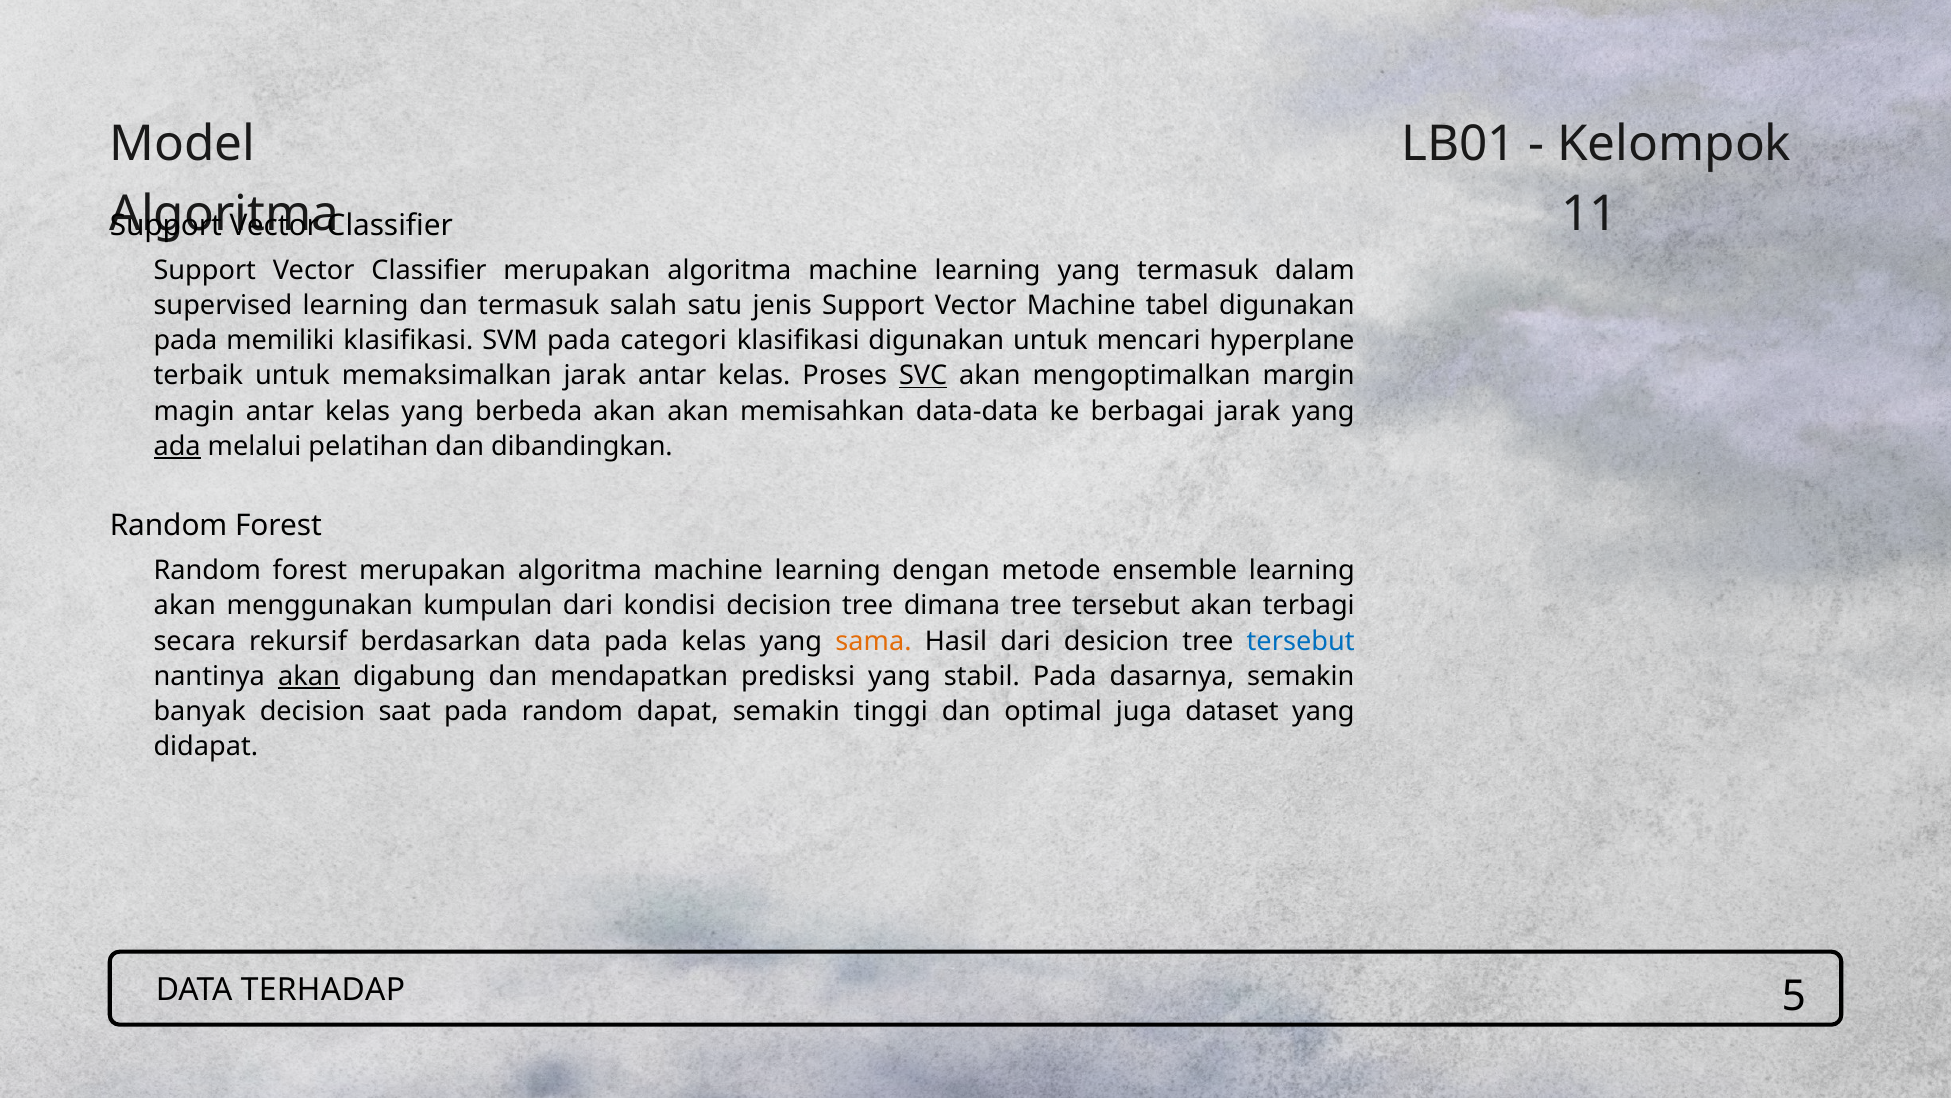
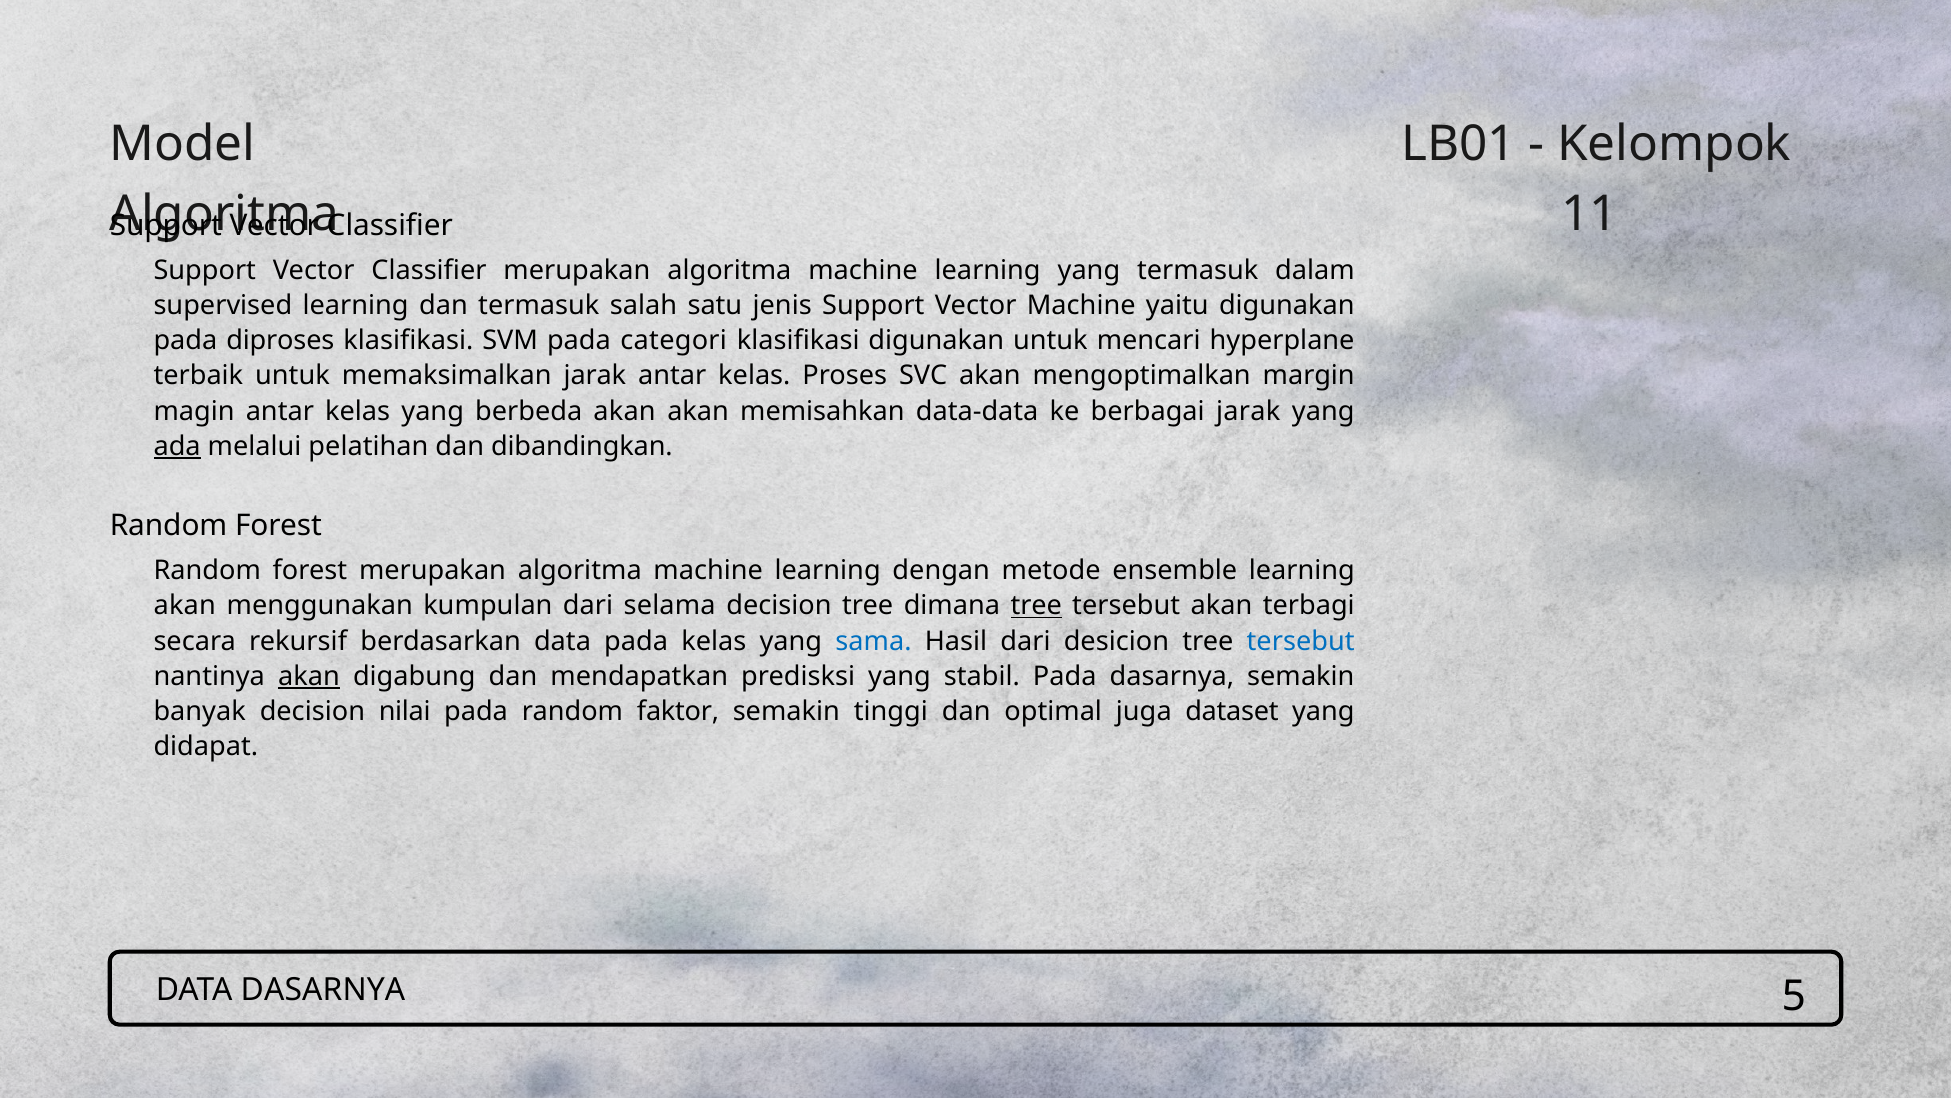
tabel: tabel -> yaitu
memiliki: memiliki -> diproses
SVC underline: present -> none
kondisi: kondisi -> selama
tree at (1036, 606) underline: none -> present
sama colour: orange -> blue
saat: saat -> nilai
dapat: dapat -> faktor
DATA TERHADAP: TERHADAP -> DASARNYA
